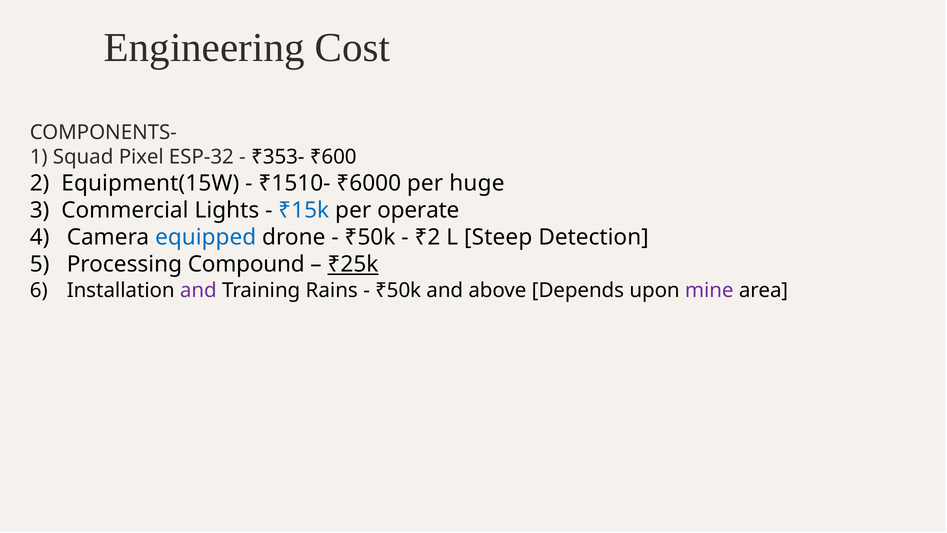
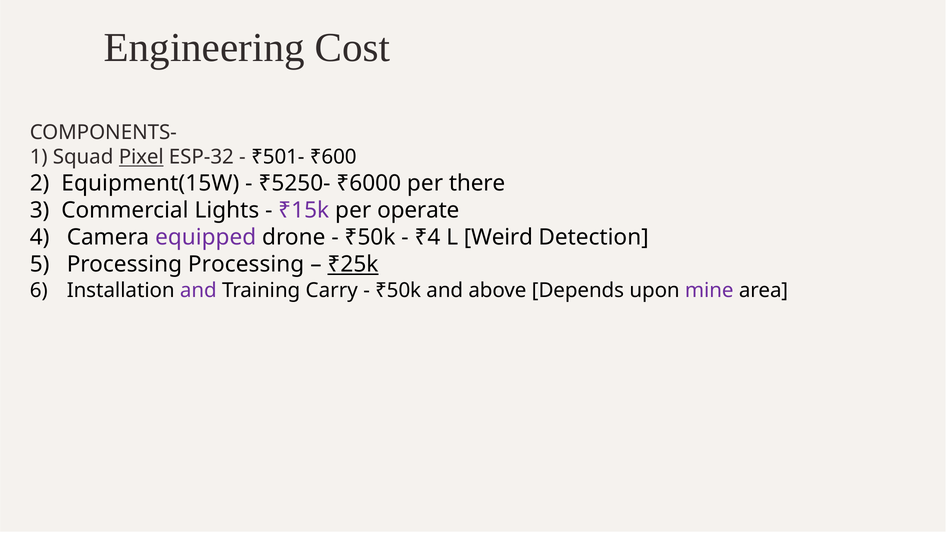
Pixel underline: none -> present
₹353-: ₹353- -> ₹501-
₹1510-: ₹1510- -> ₹5250-
huge: huge -> there
₹15k colour: blue -> purple
equipped colour: blue -> purple
₹2: ₹2 -> ₹4
Steep: Steep -> Weird
Processing Compound: Compound -> Processing
Rains: Rains -> Carry
